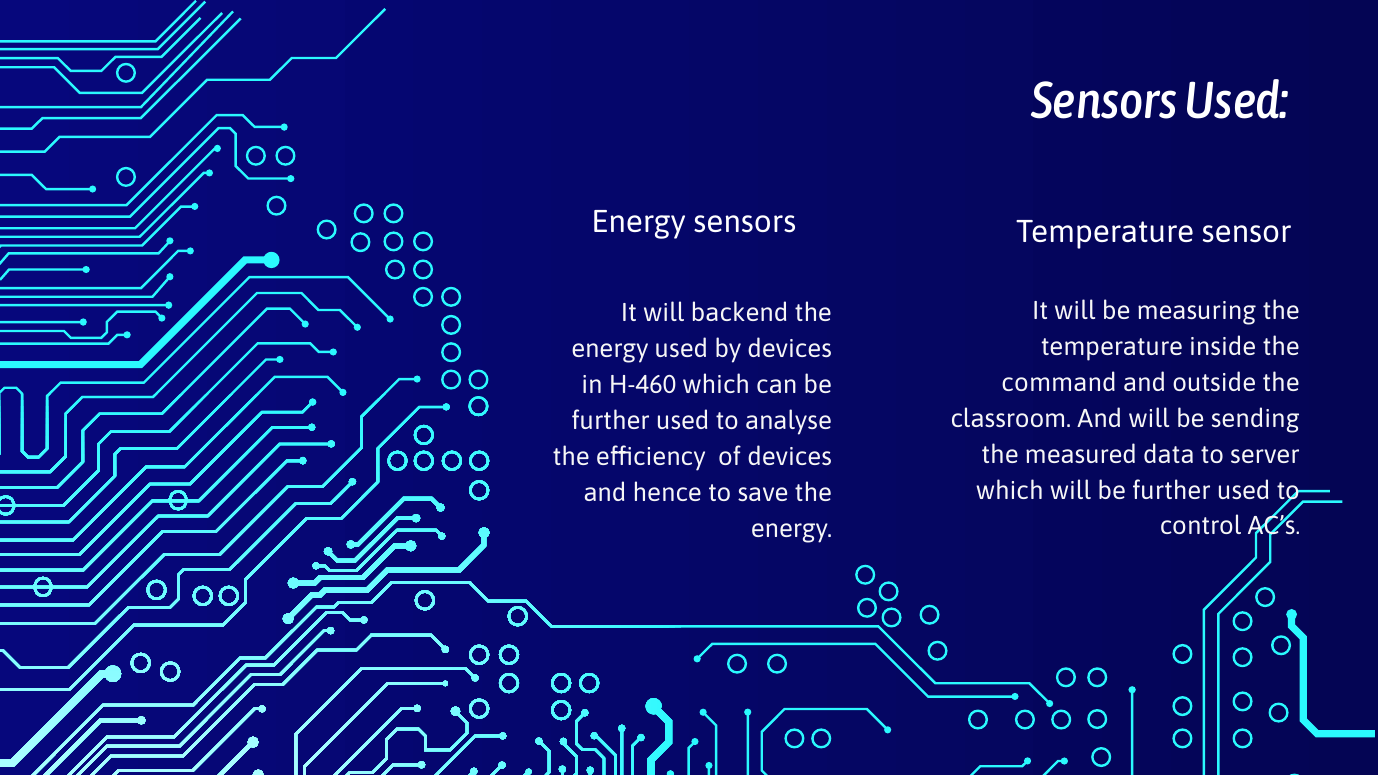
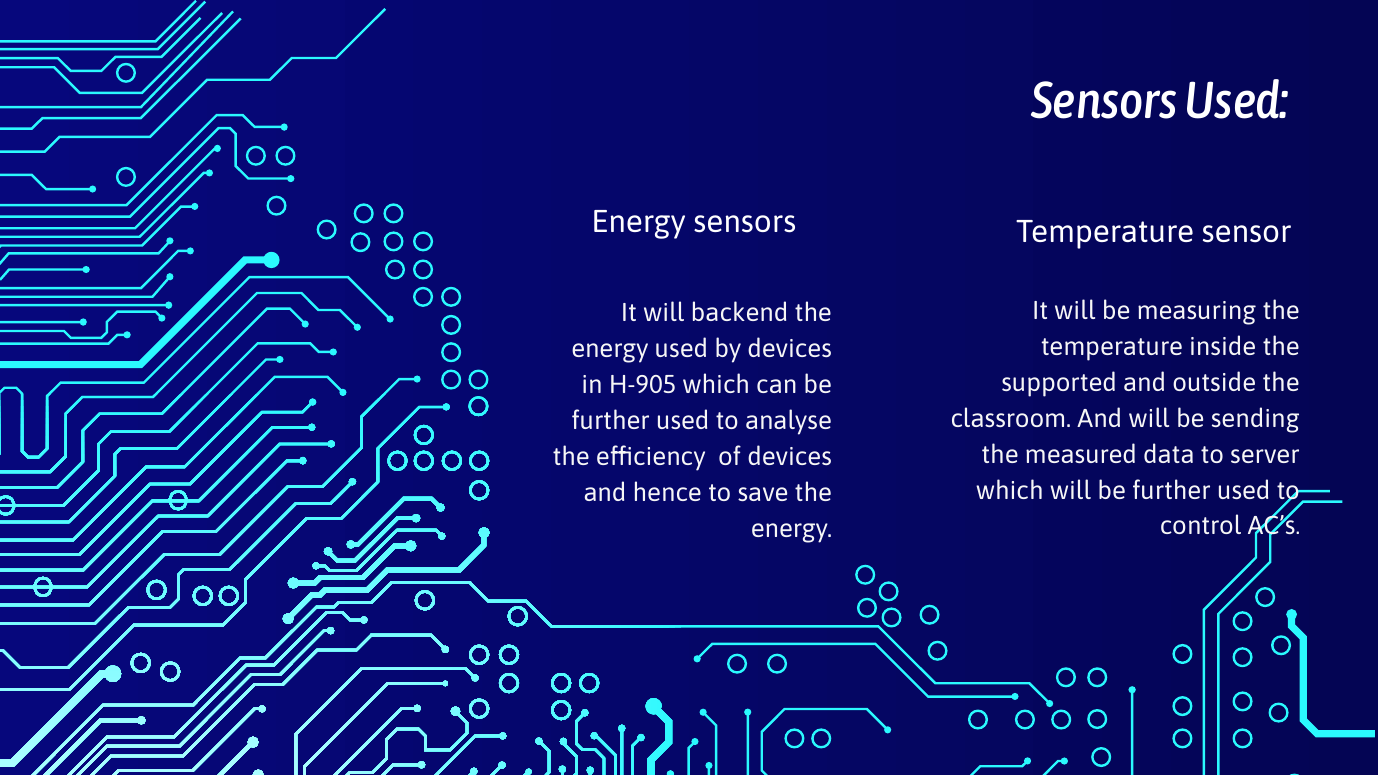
command: command -> supported
H-460: H-460 -> H-905
